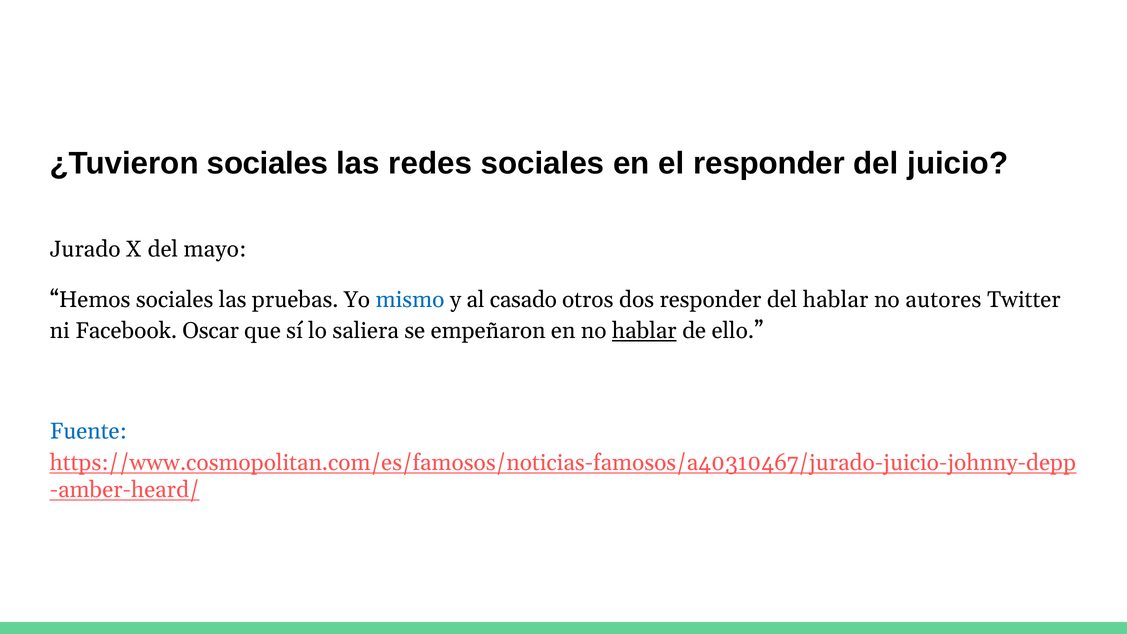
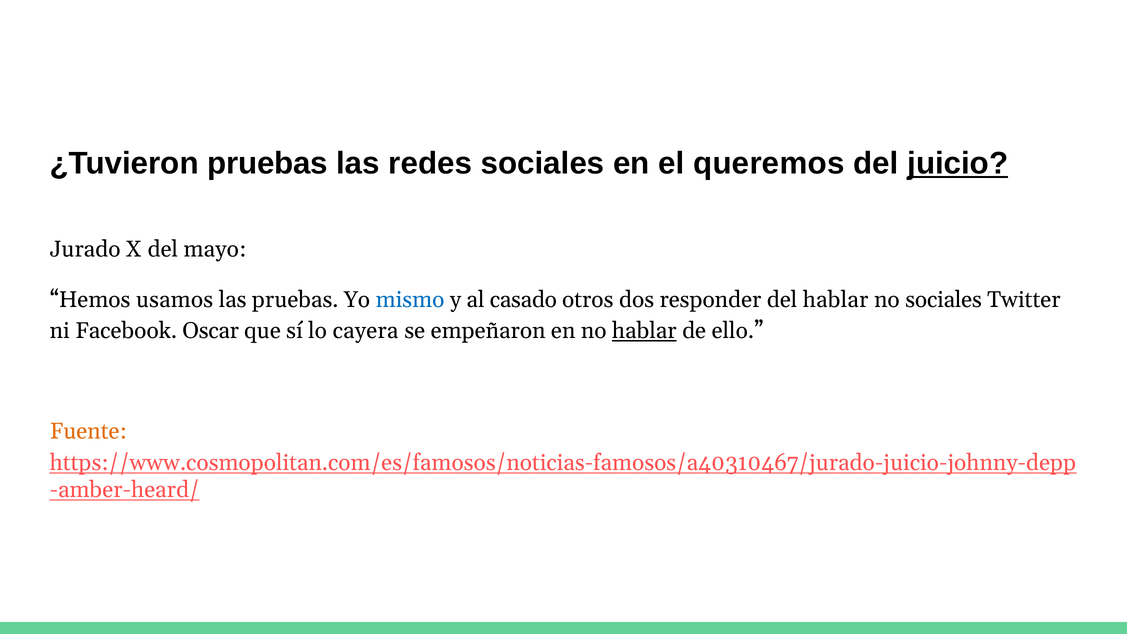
¿Tuvieron sociales: sociales -> pruebas
el responder: responder -> queremos
juicio underline: none -> present
Hemos sociales: sociales -> usamos
no autores: autores -> sociales
saliera: saliera -> cayera
Fuente colour: blue -> orange
